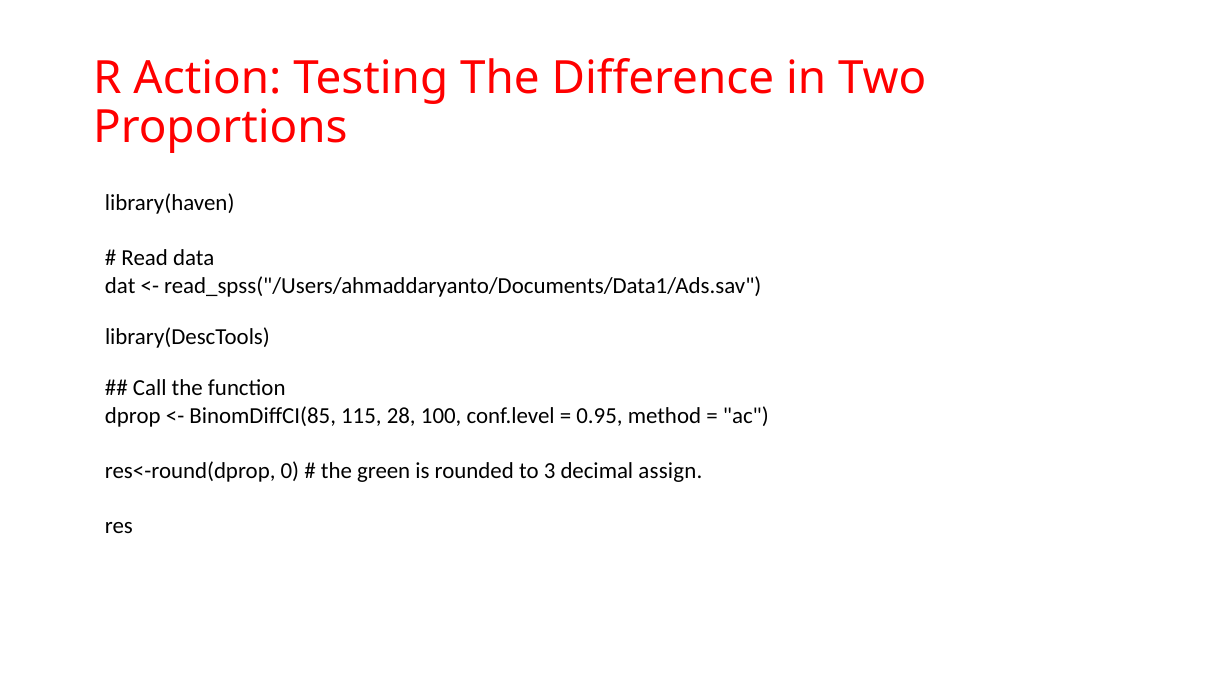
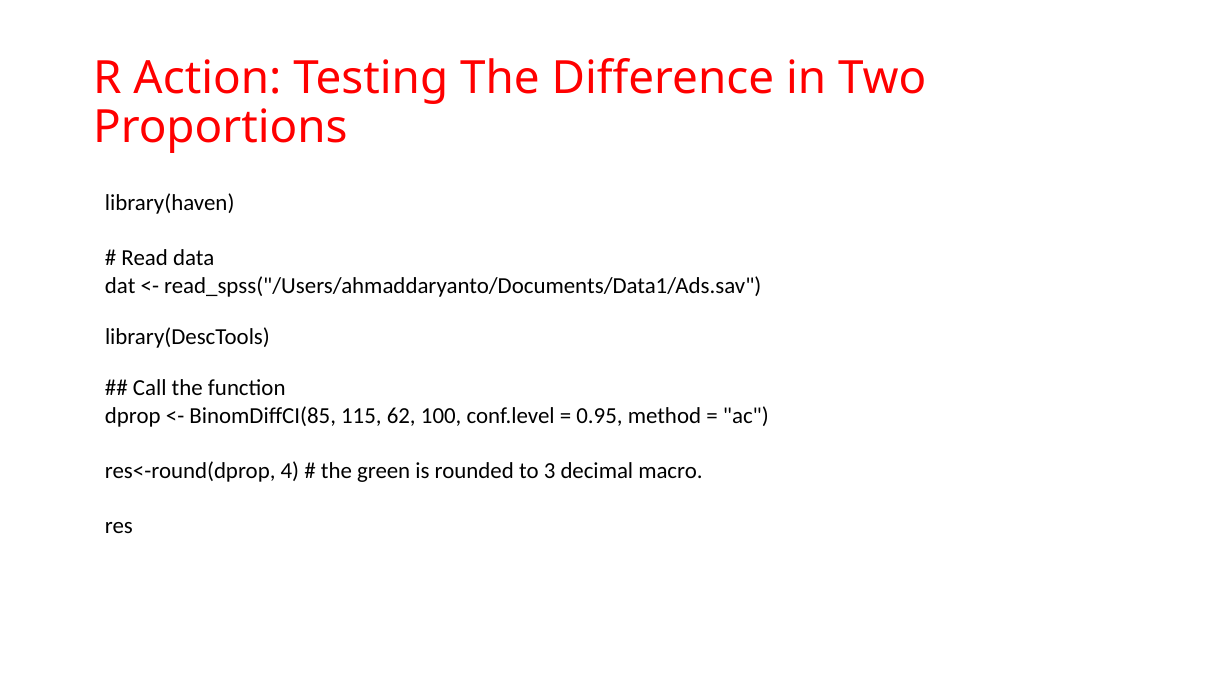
28: 28 -> 62
0: 0 -> 4
assign: assign -> macro
